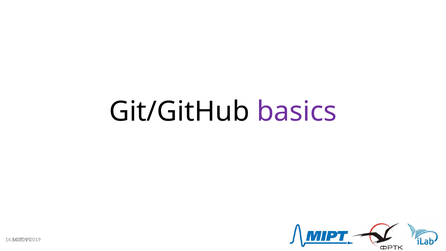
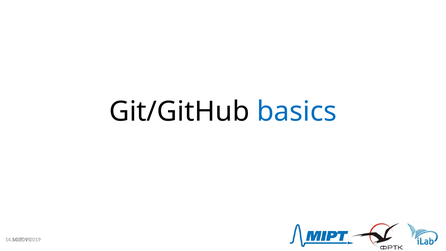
basics colour: purple -> blue
